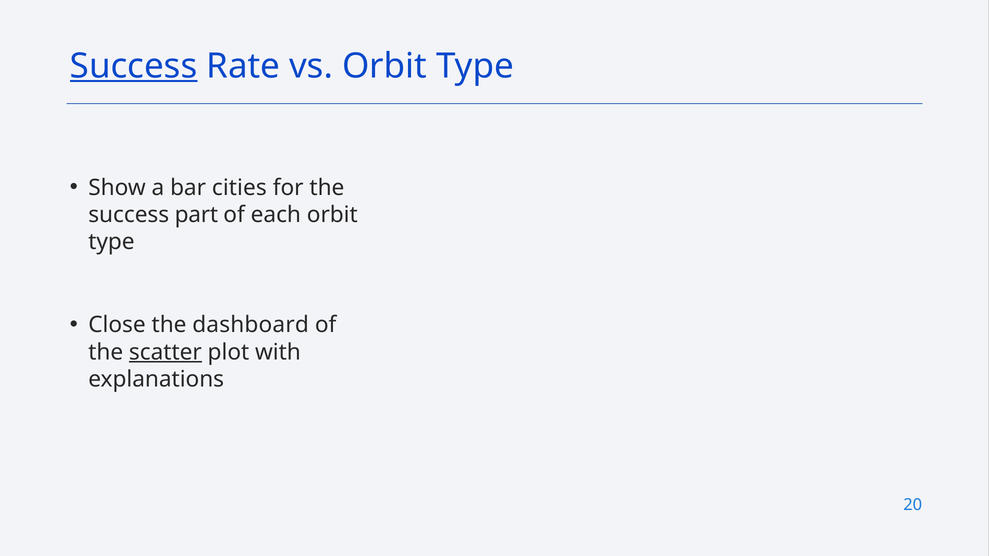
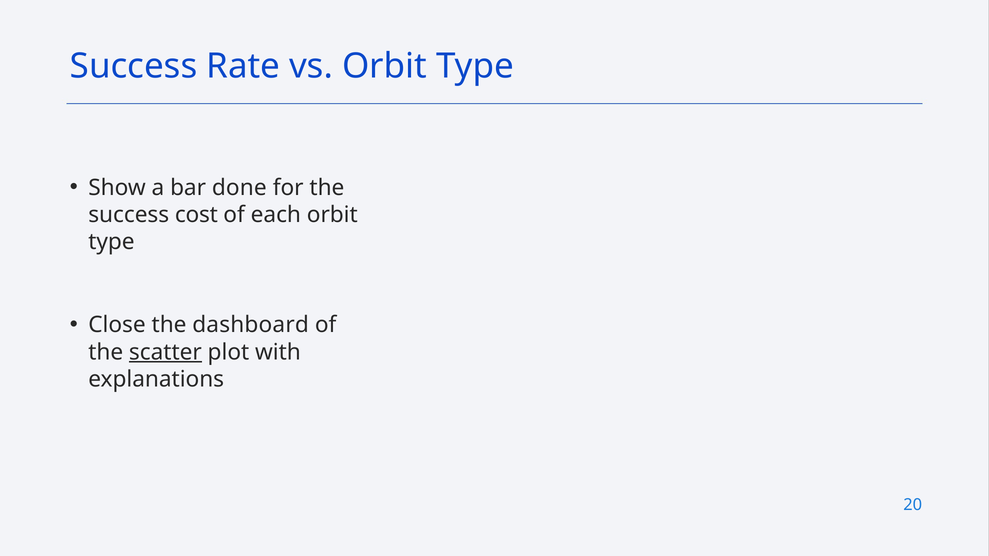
Success at (134, 66) underline: present -> none
cities: cities -> done
part: part -> cost
